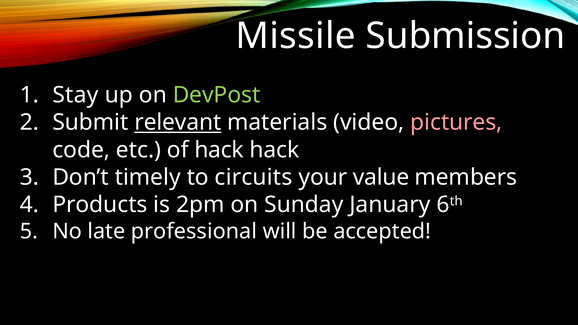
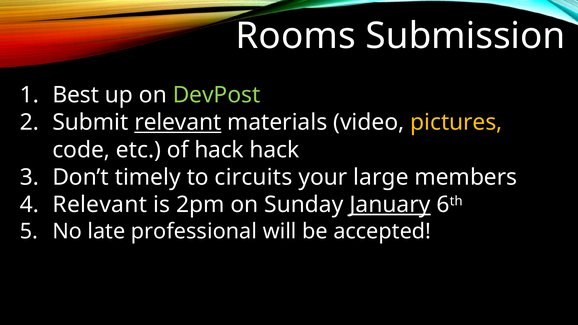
Missile: Missile -> Rooms
Stay: Stay -> Best
pictures colour: pink -> yellow
value: value -> large
Products at (100, 205): Products -> Relevant
January underline: none -> present
